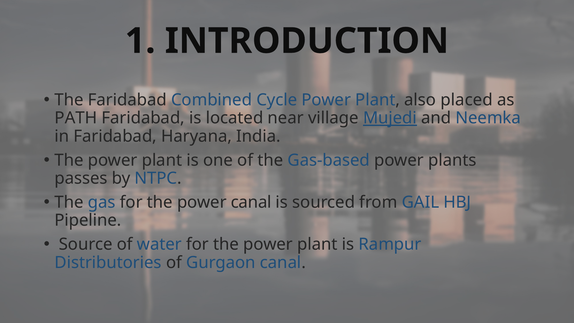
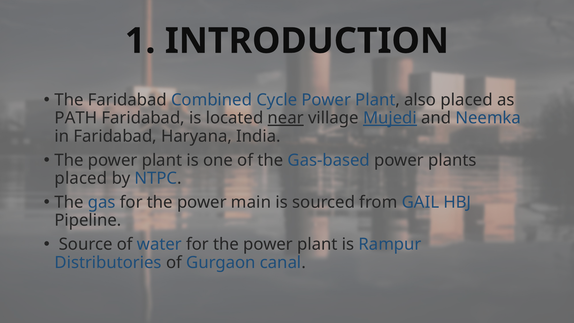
near underline: none -> present
passes at (81, 178): passes -> placed
power canal: canal -> main
